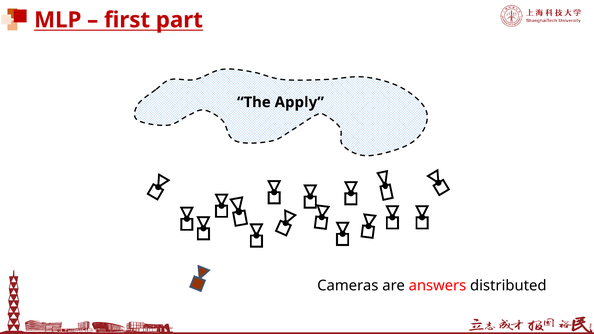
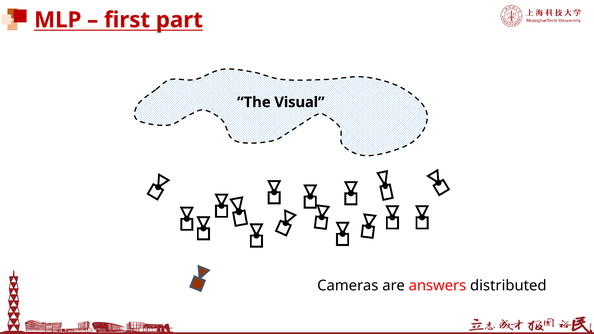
Apply: Apply -> Visual
